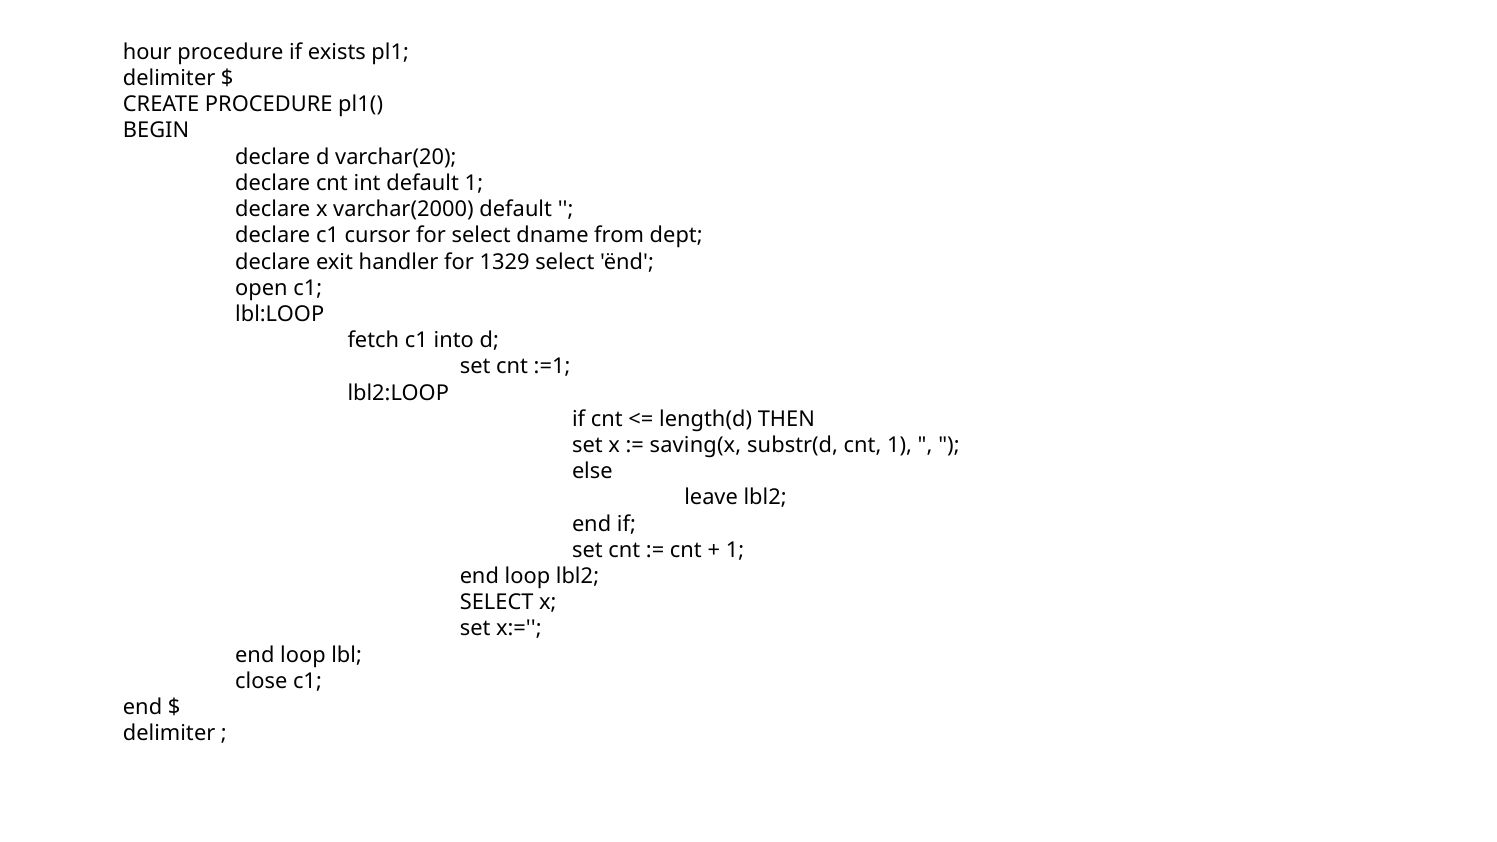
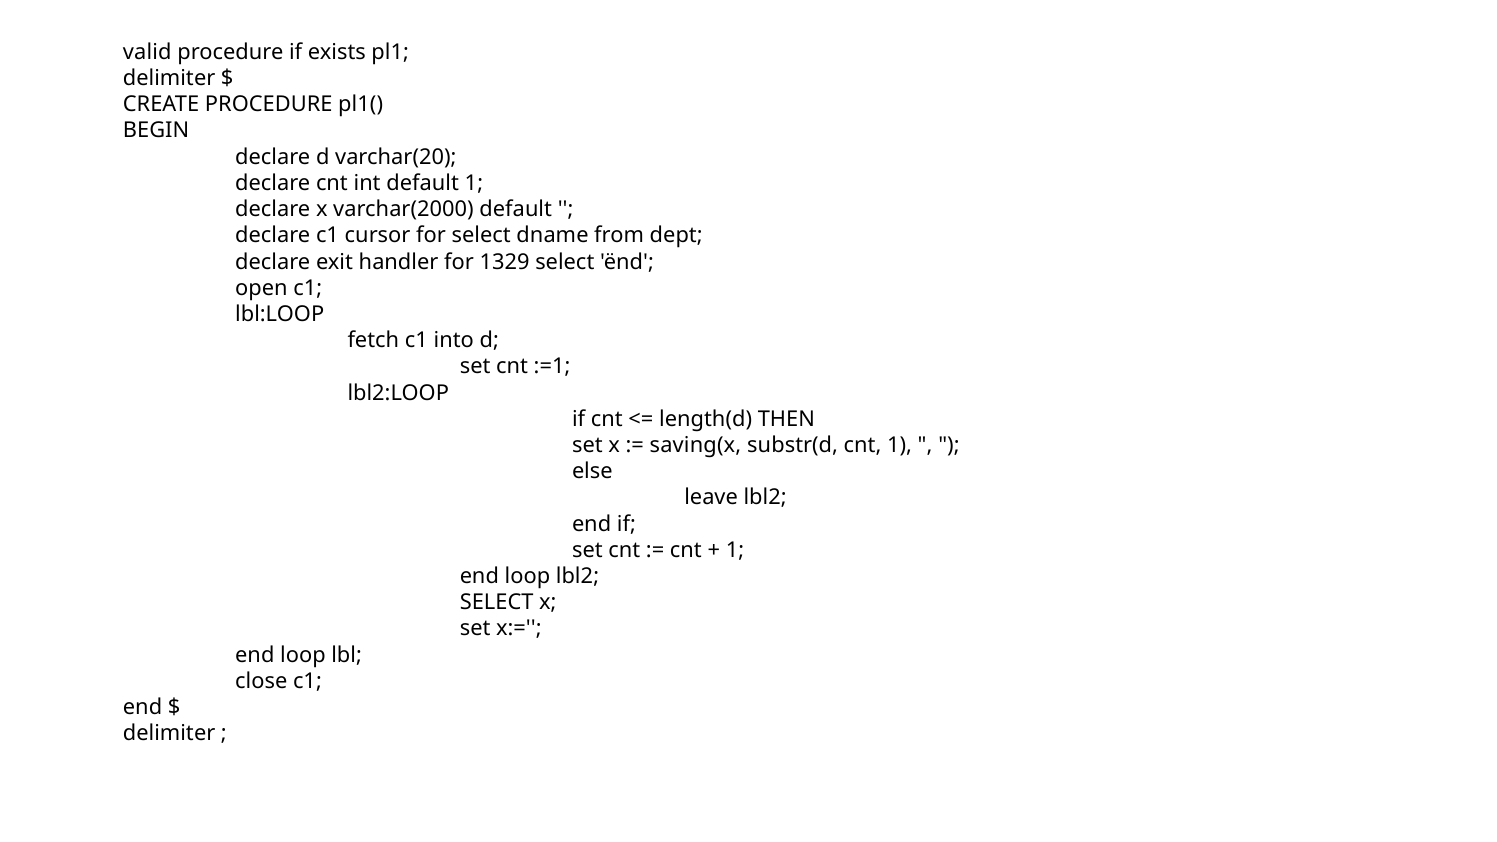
hour: hour -> valid
